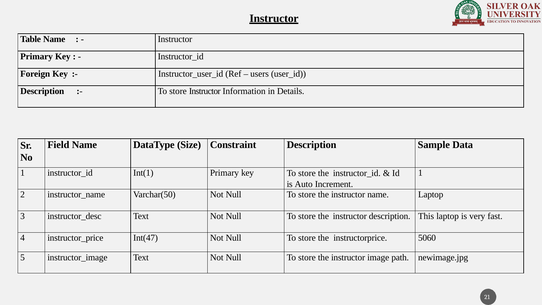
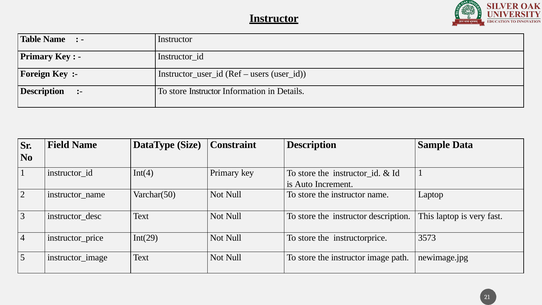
Int(1: Int(1 -> Int(4
Int(47: Int(47 -> Int(29
5060: 5060 -> 3573
